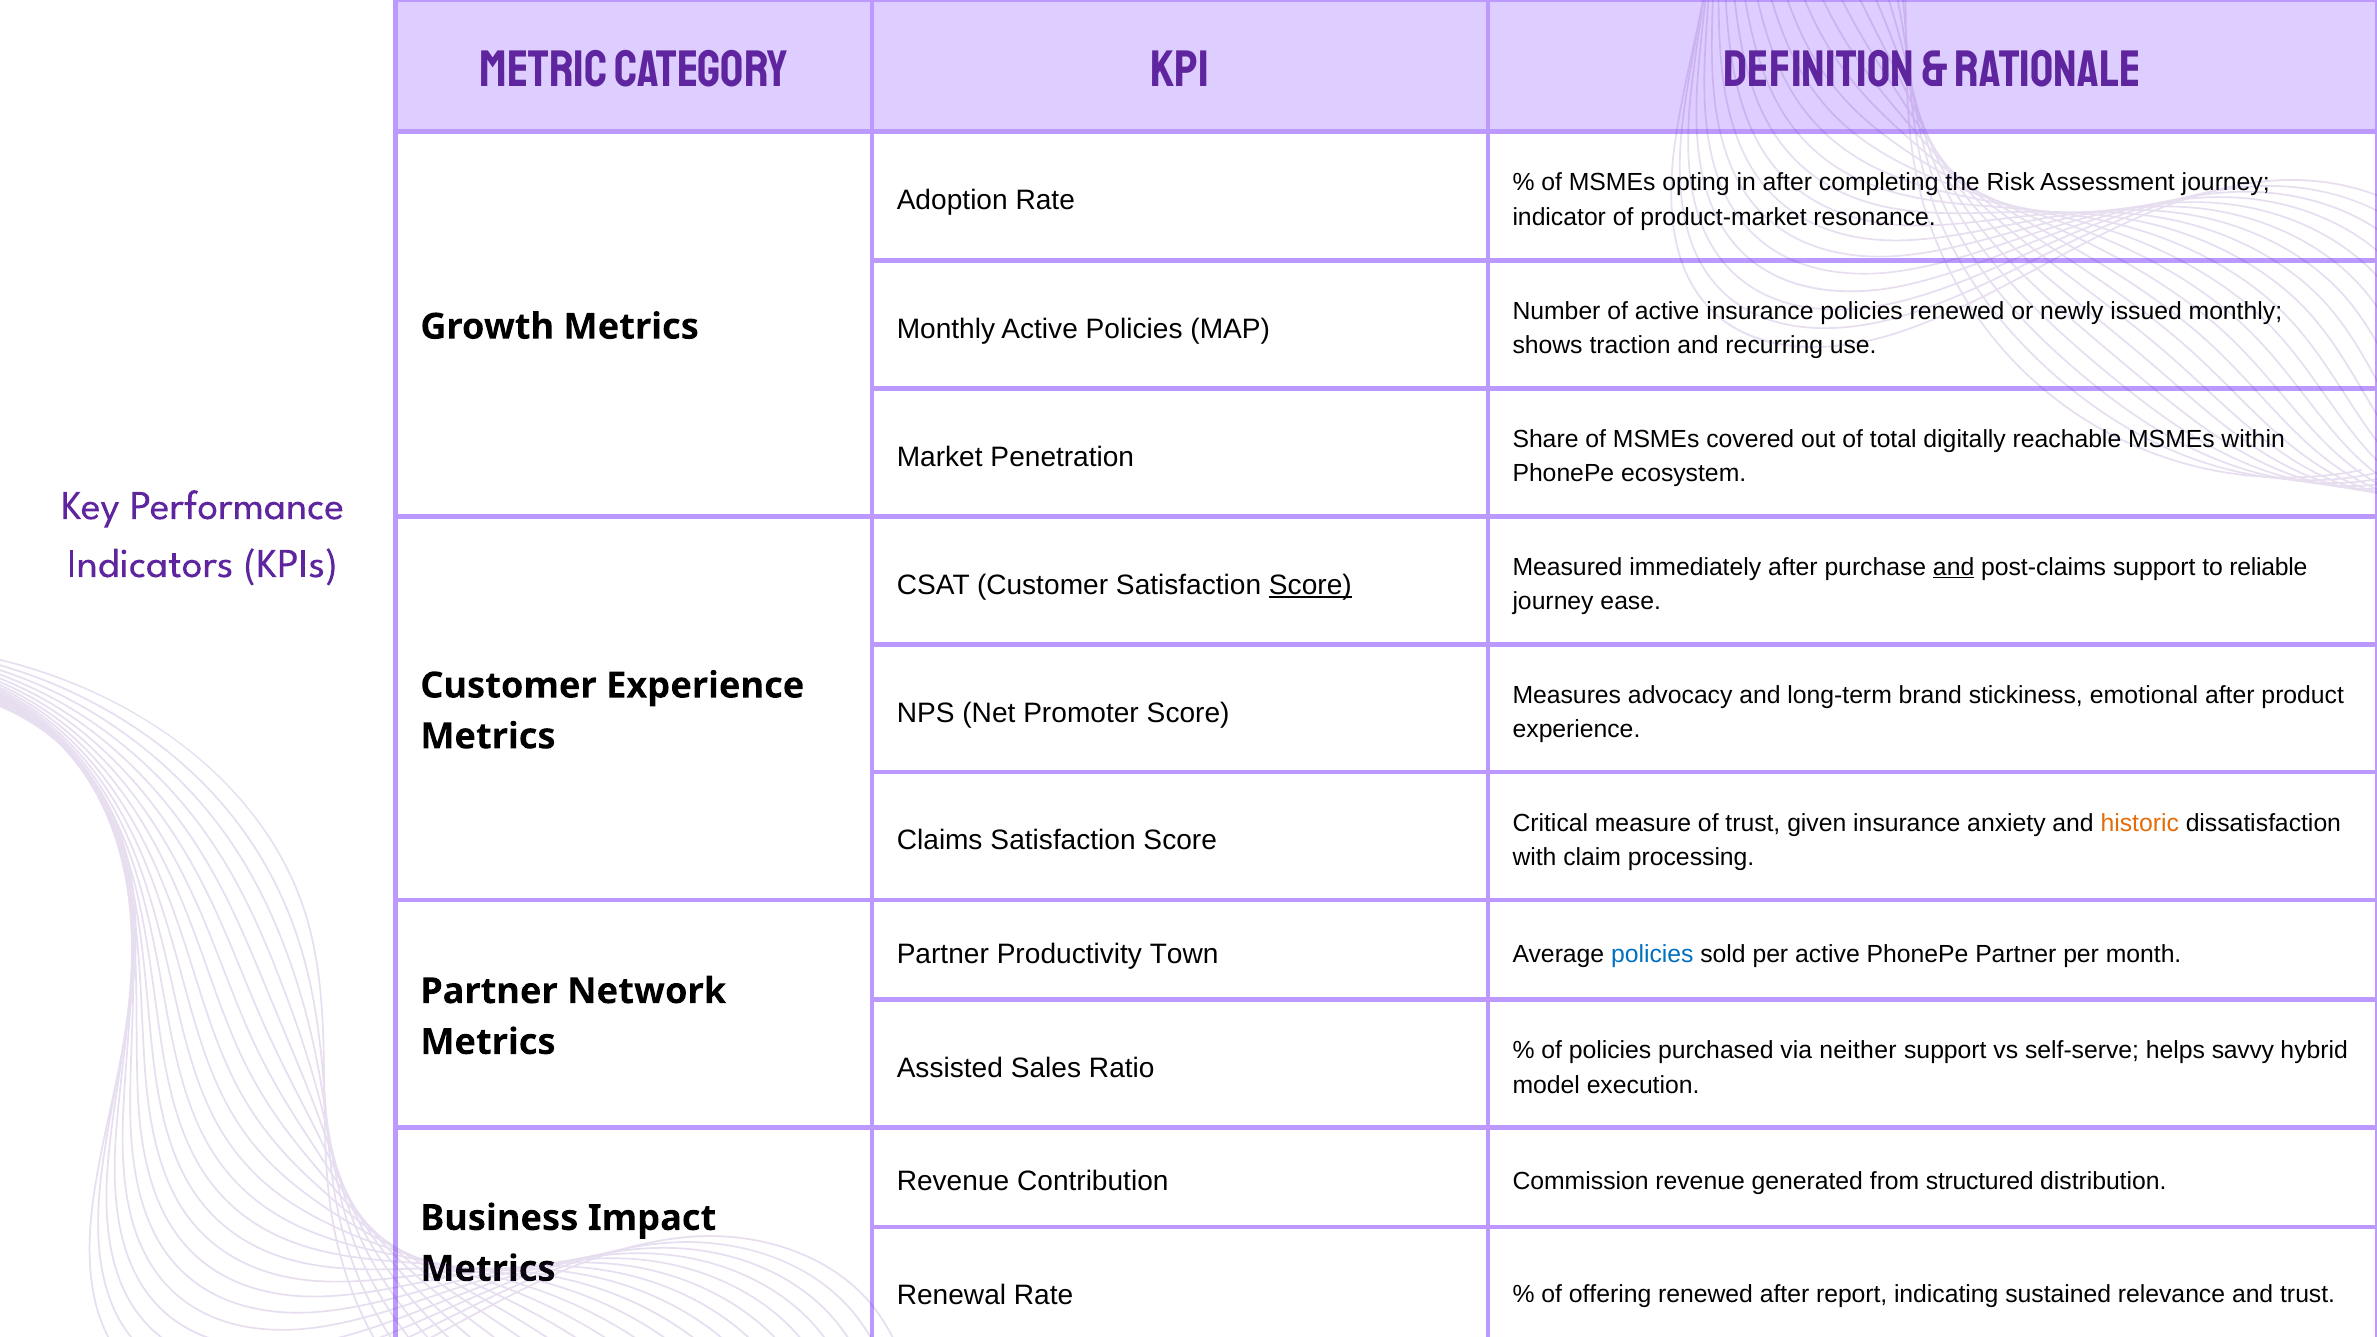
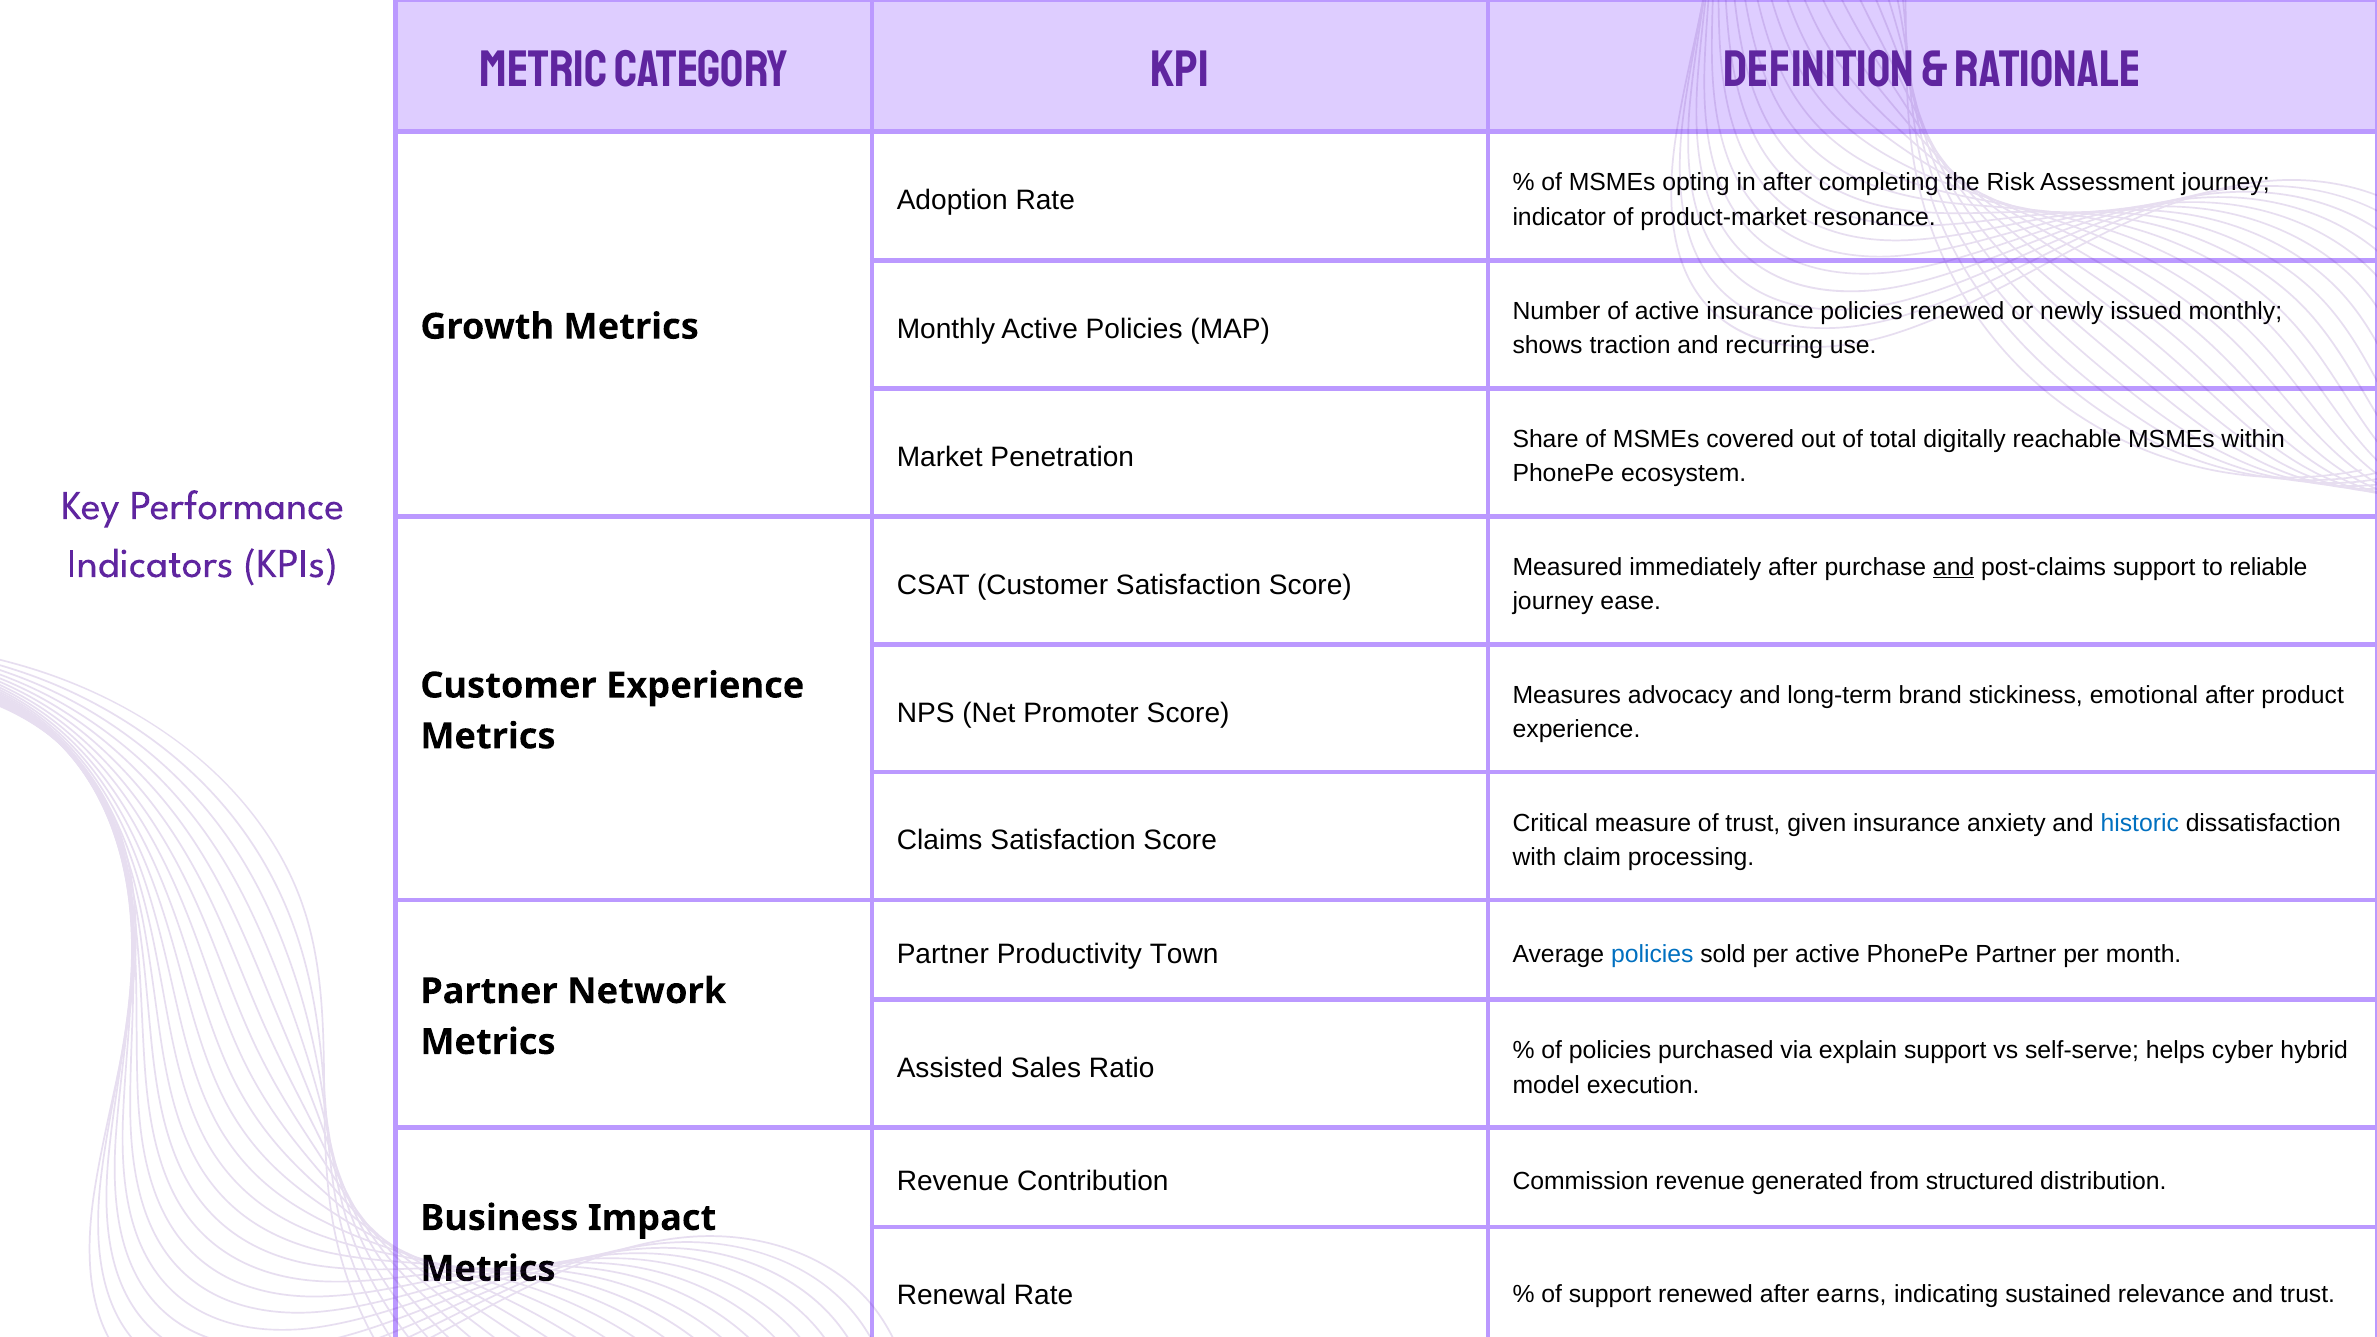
Score at (1310, 585) underline: present -> none
historic colour: orange -> blue
neither: neither -> explain
savvy: savvy -> cyber
of offering: offering -> support
report: report -> earns
